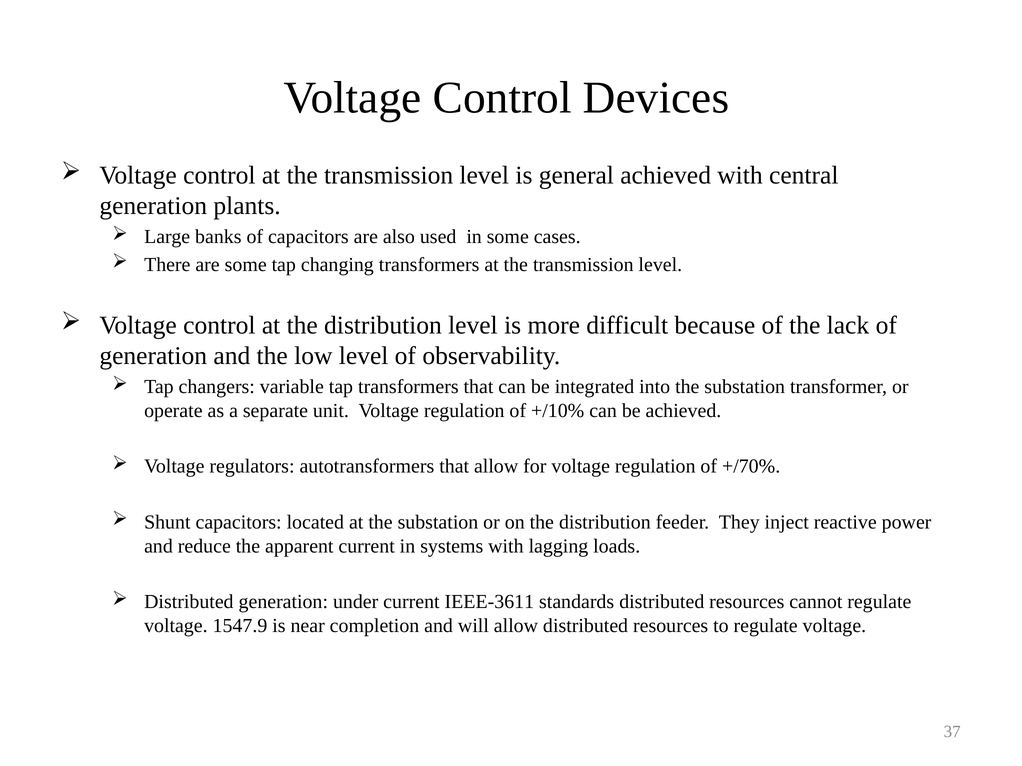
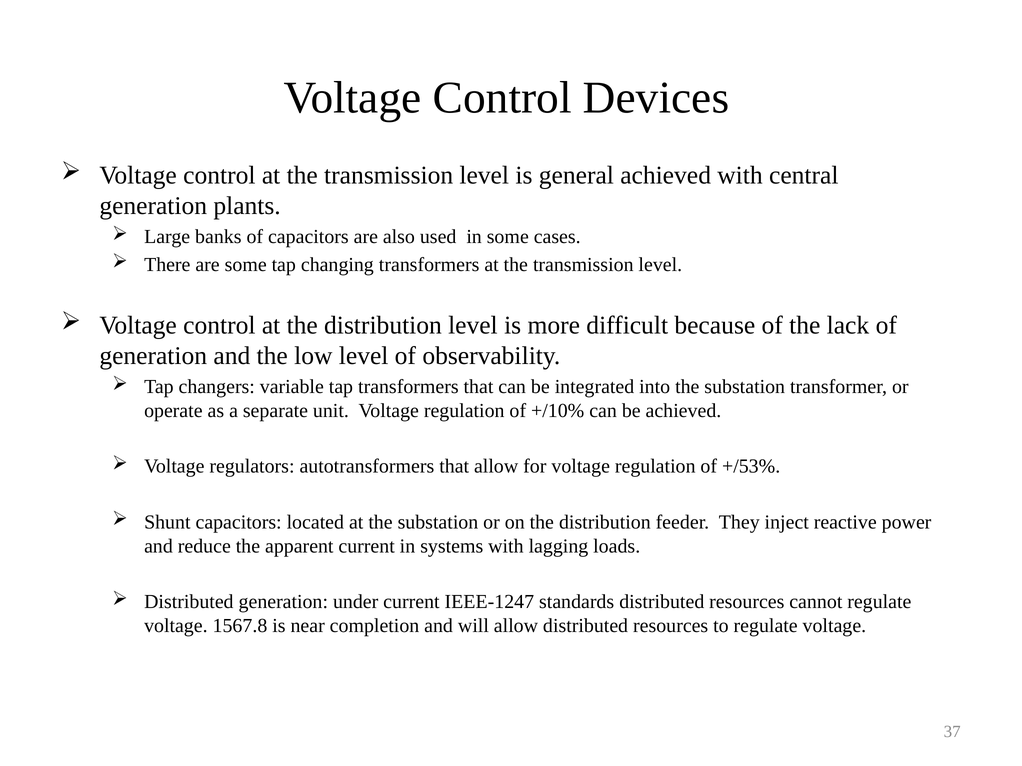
+/70%: +/70% -> +/53%
IEEE-3611: IEEE-3611 -> IEEE-1247
1547.9: 1547.9 -> 1567.8
